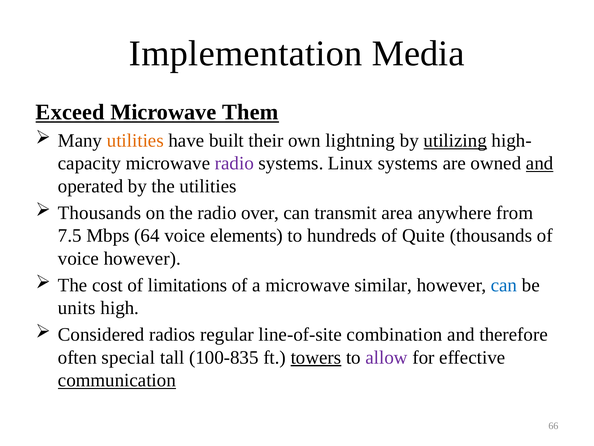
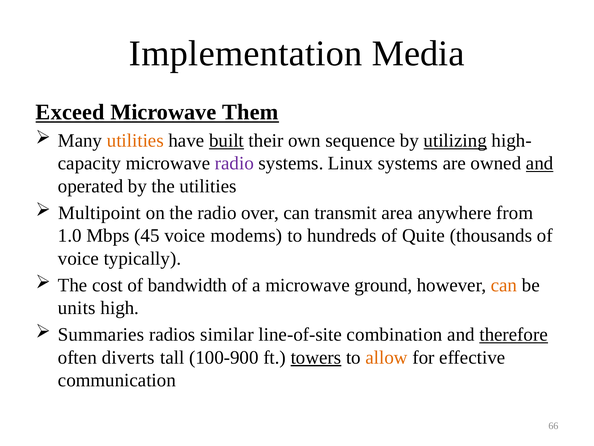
built underline: none -> present
lightning: lightning -> sequence
Thousands at (99, 213): Thousands -> Multipoint
7.5: 7.5 -> 1.0
64: 64 -> 45
elements: elements -> modems
voice however: however -> typically
limitations: limitations -> bandwidth
similar: similar -> ground
can at (504, 285) colour: blue -> orange
Considered: Considered -> Summaries
regular: regular -> similar
therefore underline: none -> present
special: special -> diverts
100-835: 100-835 -> 100-900
allow colour: purple -> orange
communication underline: present -> none
